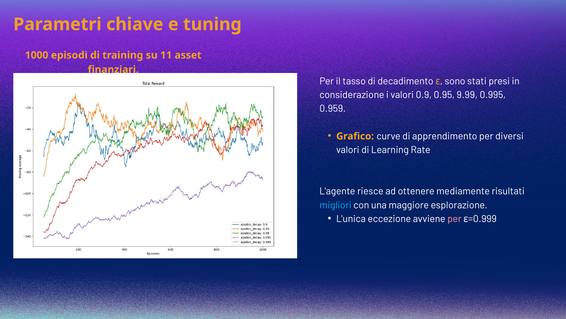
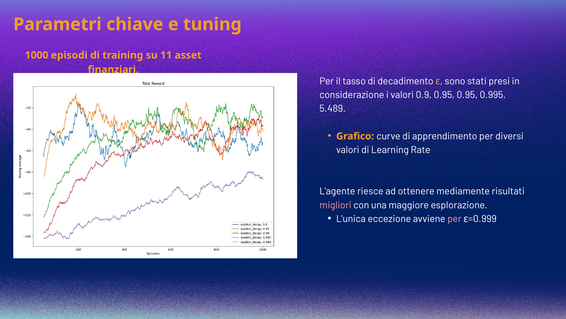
0.95 9.99: 9.99 -> 0.95
0.959: 0.959 -> 5.489
migliori colour: light blue -> pink
